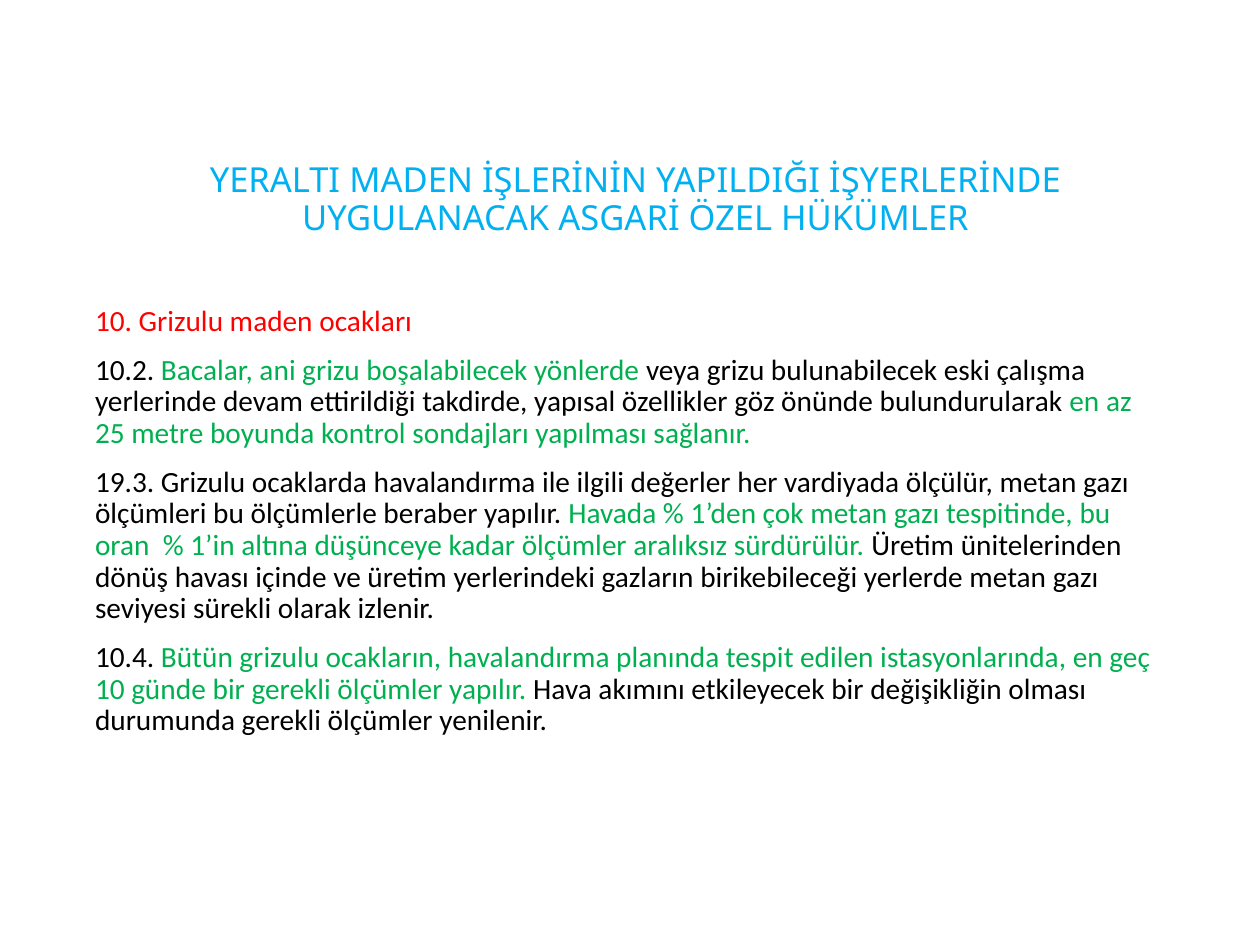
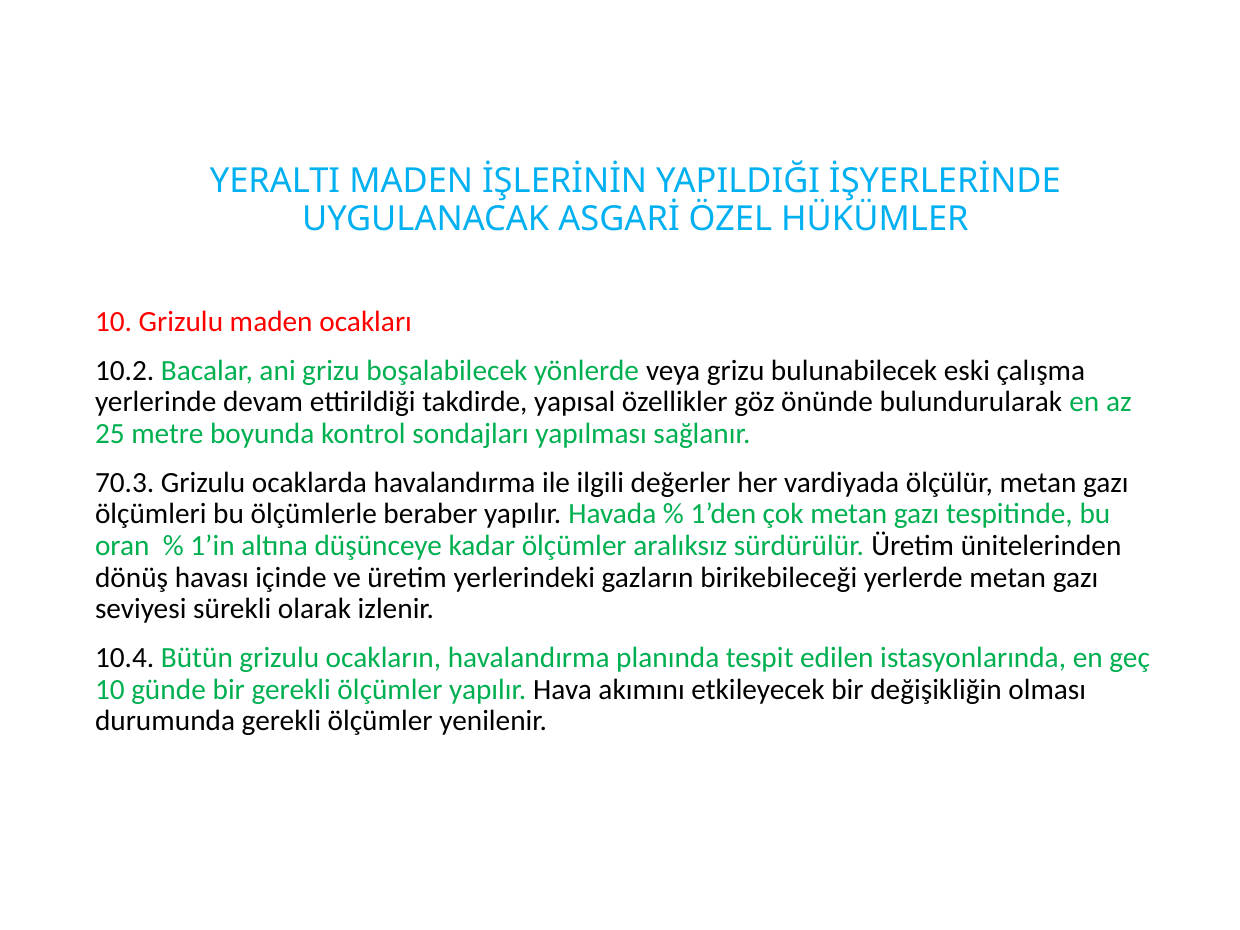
19.3: 19.3 -> 70.3
